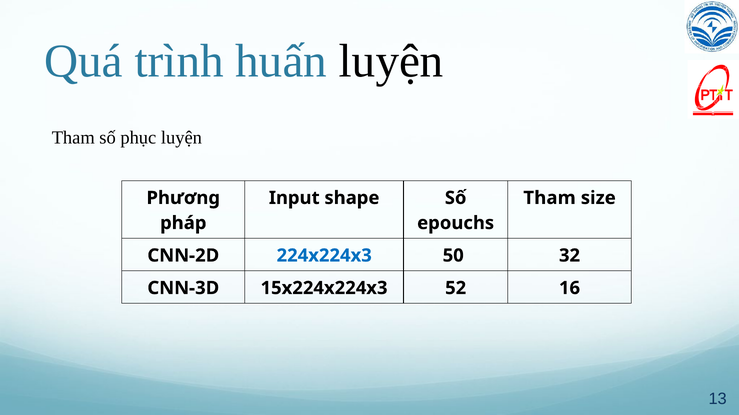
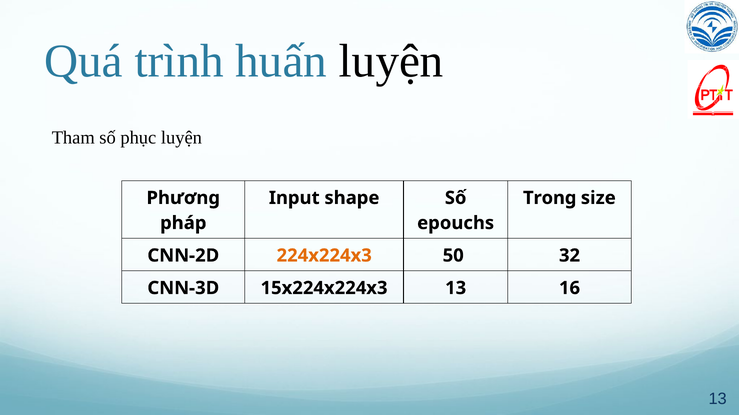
Tham at (550, 198): Tham -> Trong
224x224x3 colour: blue -> orange
15x224x224x3 52: 52 -> 13
